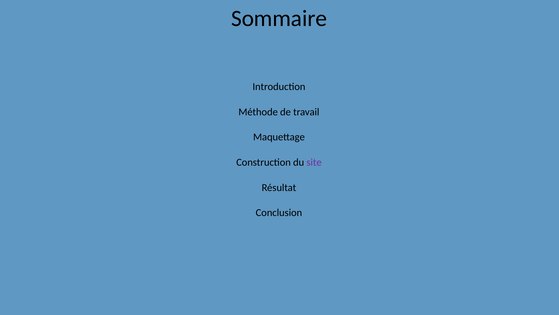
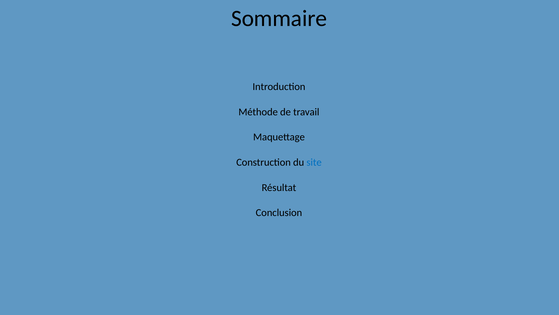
site colour: purple -> blue
